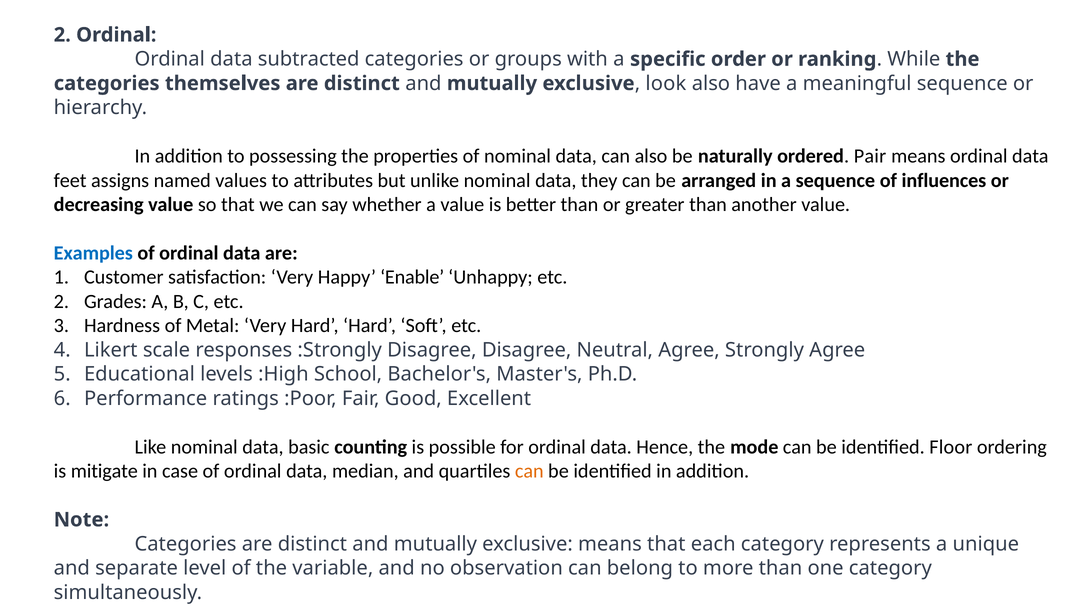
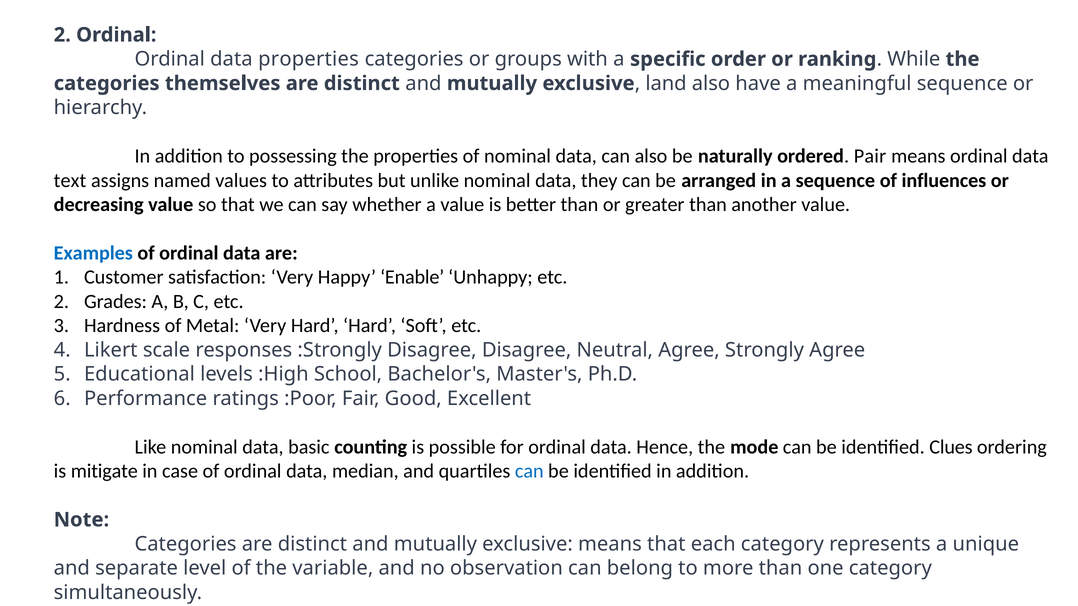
data subtracted: subtracted -> properties
look: look -> land
feet: feet -> text
Floor: Floor -> Clues
can at (529, 472) colour: orange -> blue
